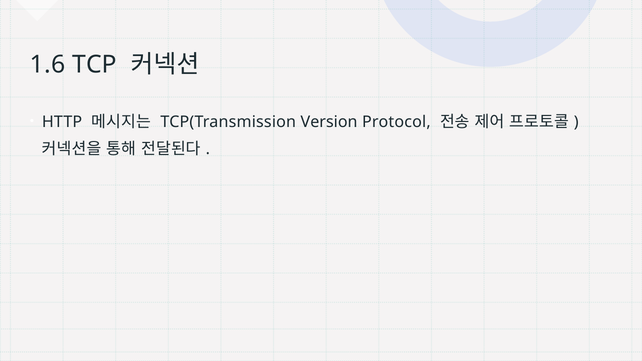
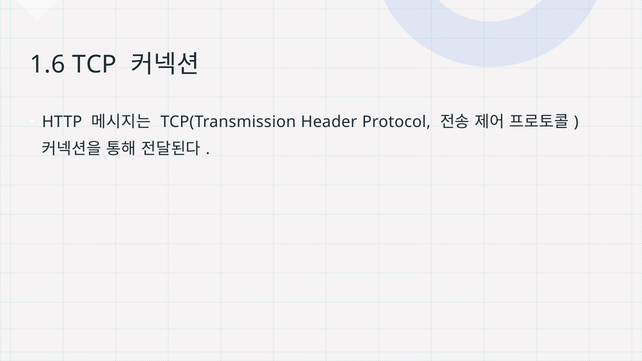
Version: Version -> Header
